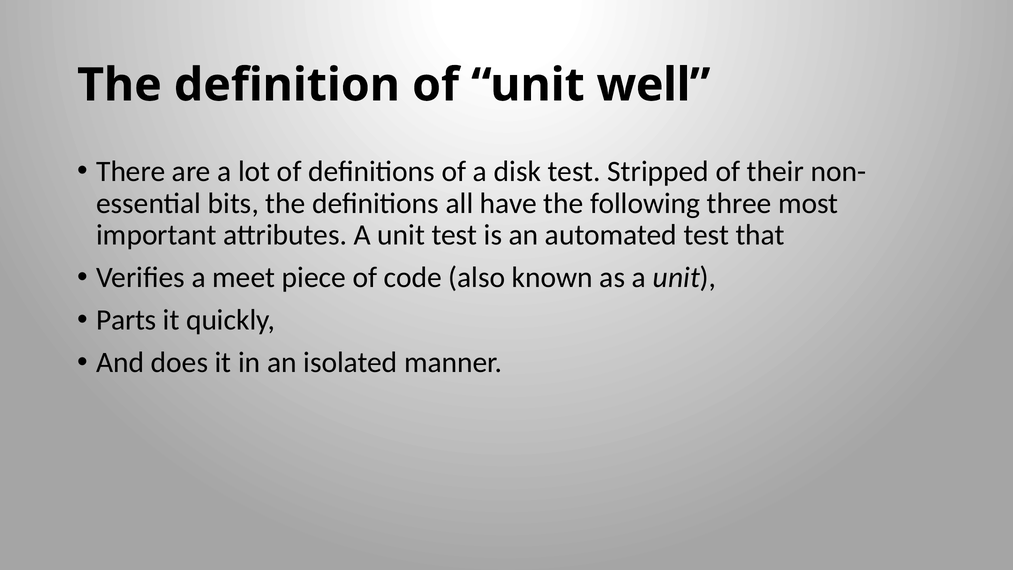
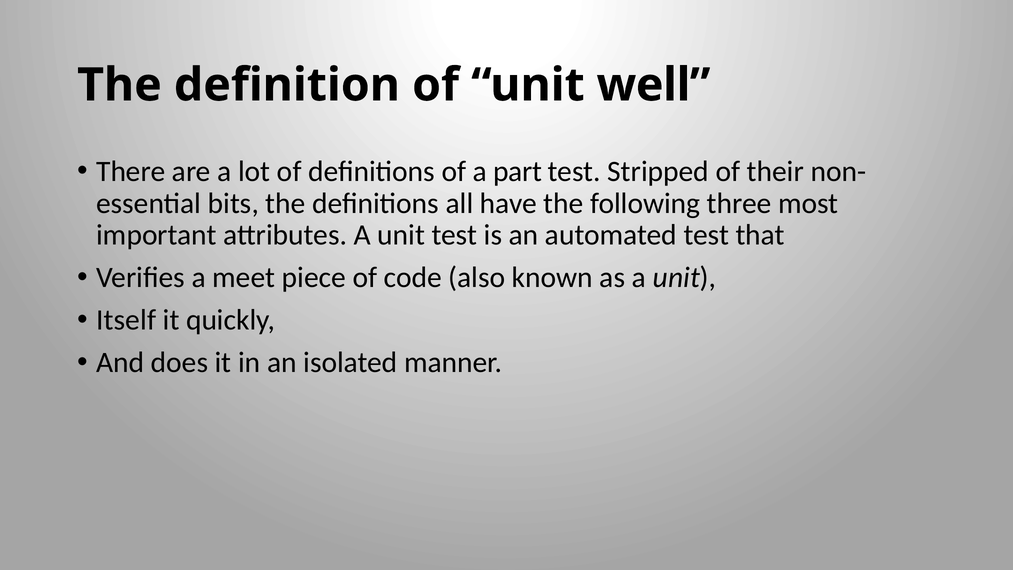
disk: disk -> part
Parts: Parts -> Itself
